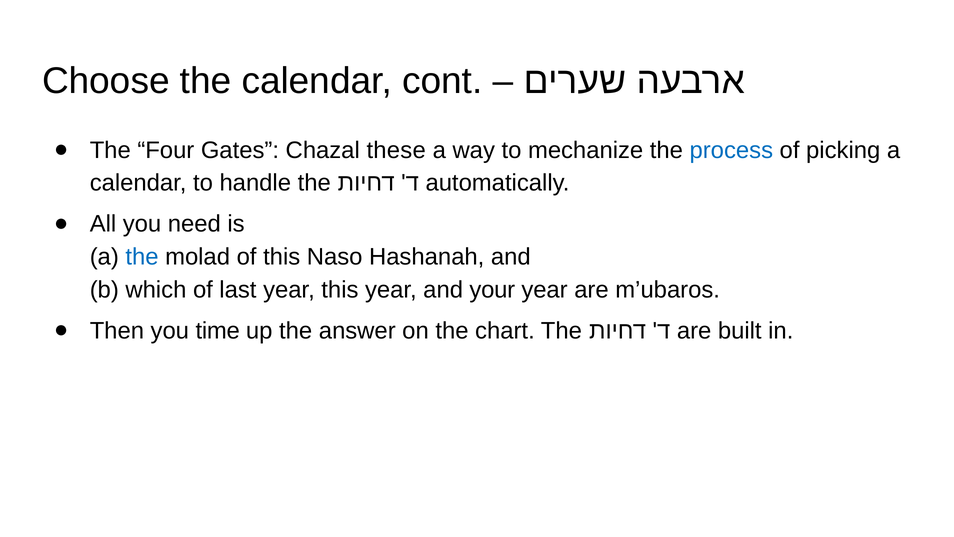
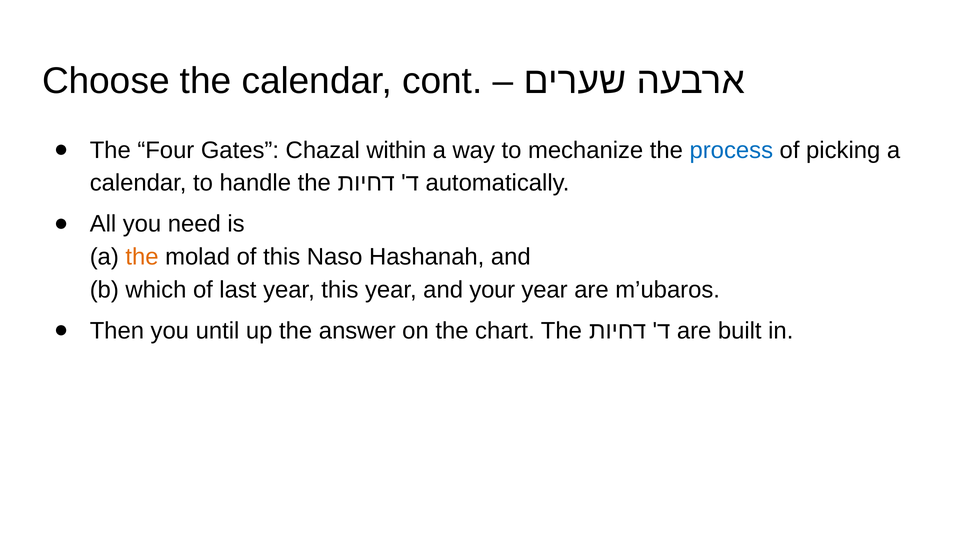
these: these -> within
the at (142, 257) colour: blue -> orange
time: time -> until
